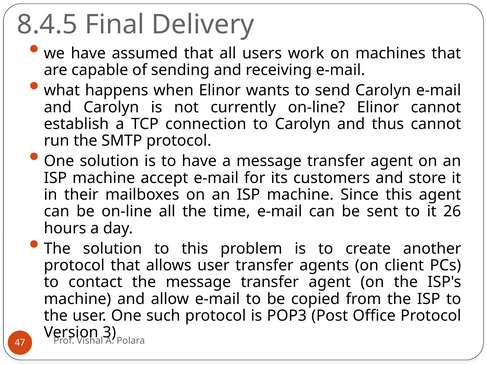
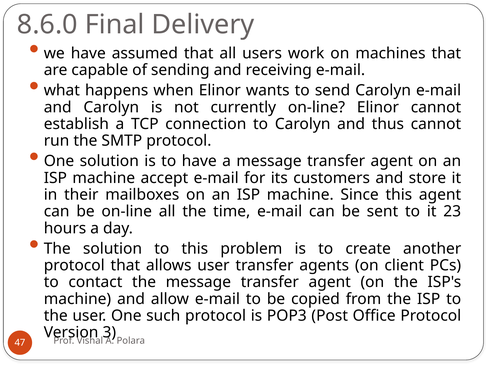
8.4.5: 8.4.5 -> 8.6.0
26: 26 -> 23
